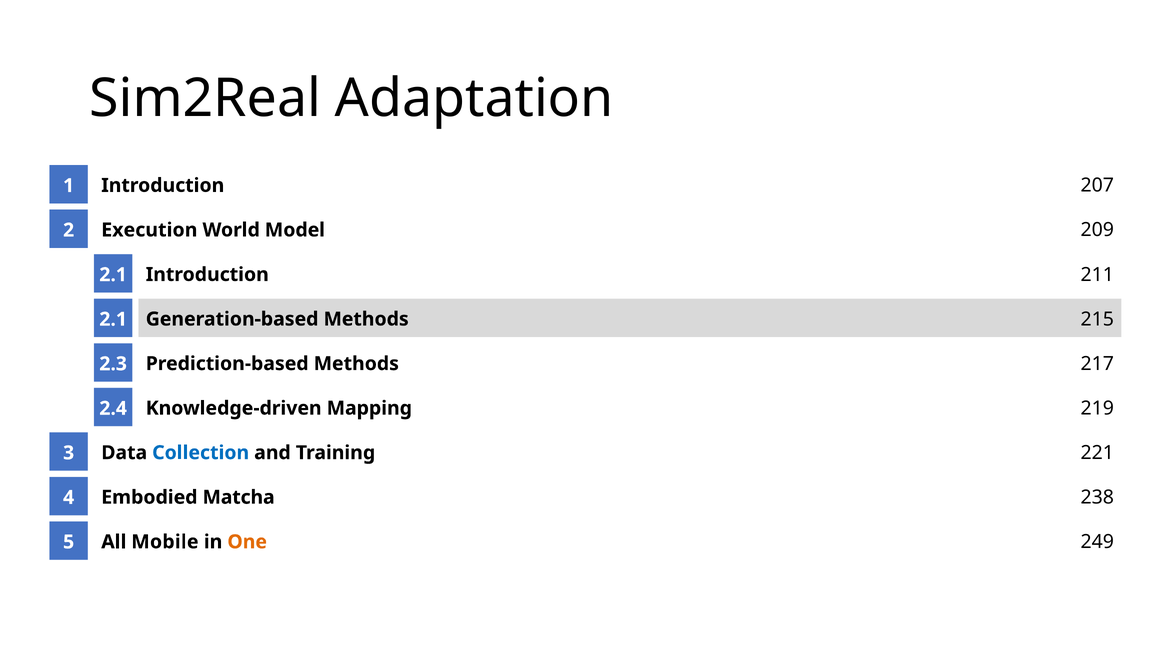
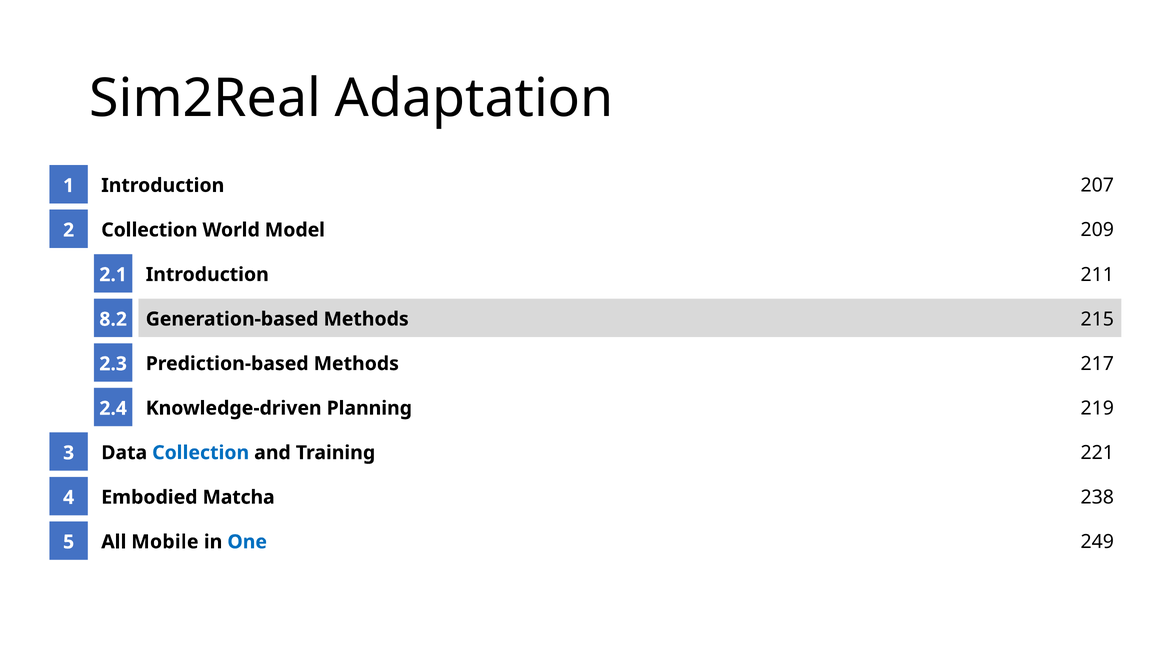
Execution at (149, 230): Execution -> Collection
2.1 at (113, 319): 2.1 -> 8.2
Mapping: Mapping -> Planning
One colour: orange -> blue
